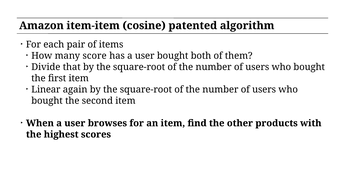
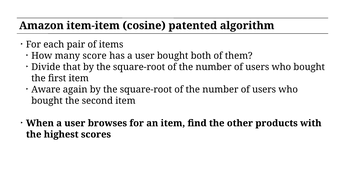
Linear: Linear -> Aware
